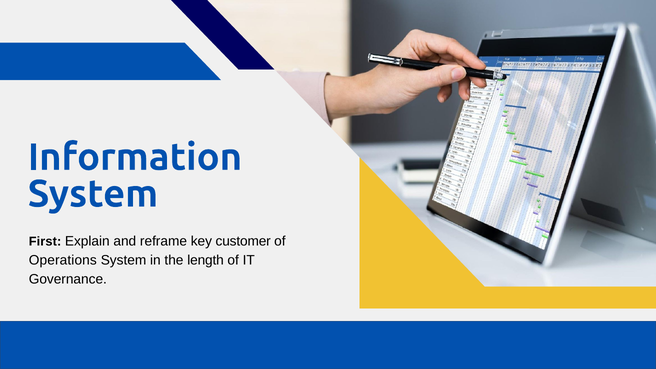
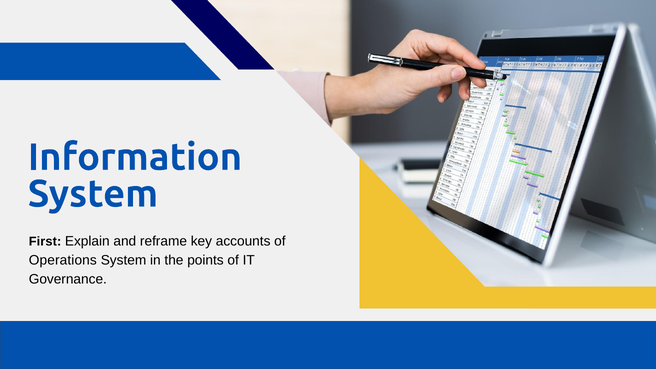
customer: customer -> accounts
length: length -> points
